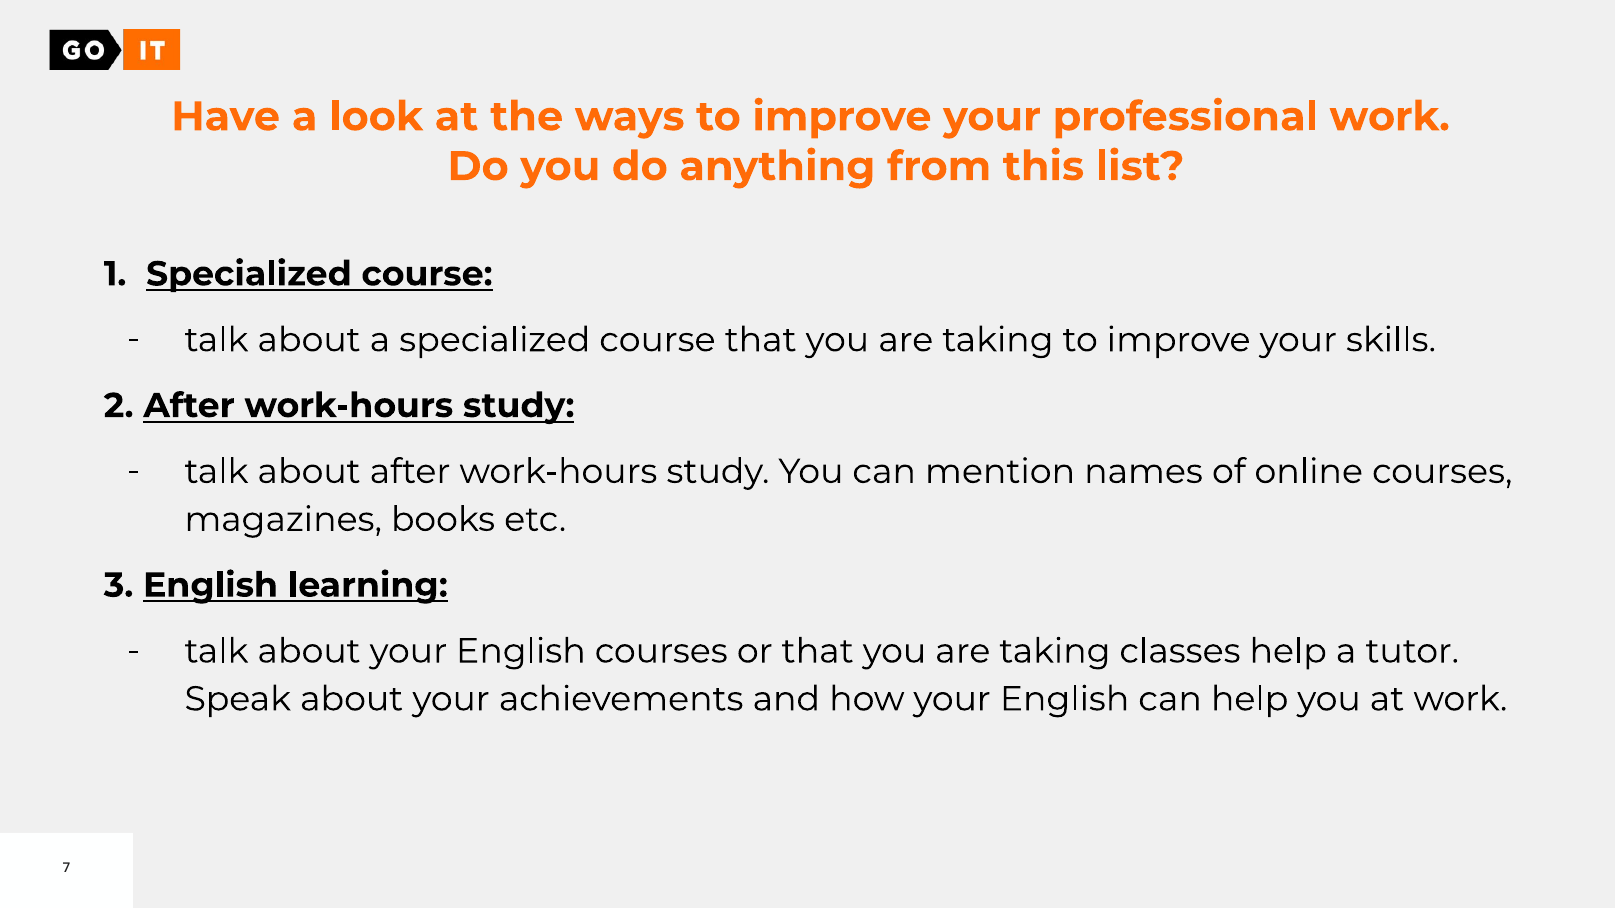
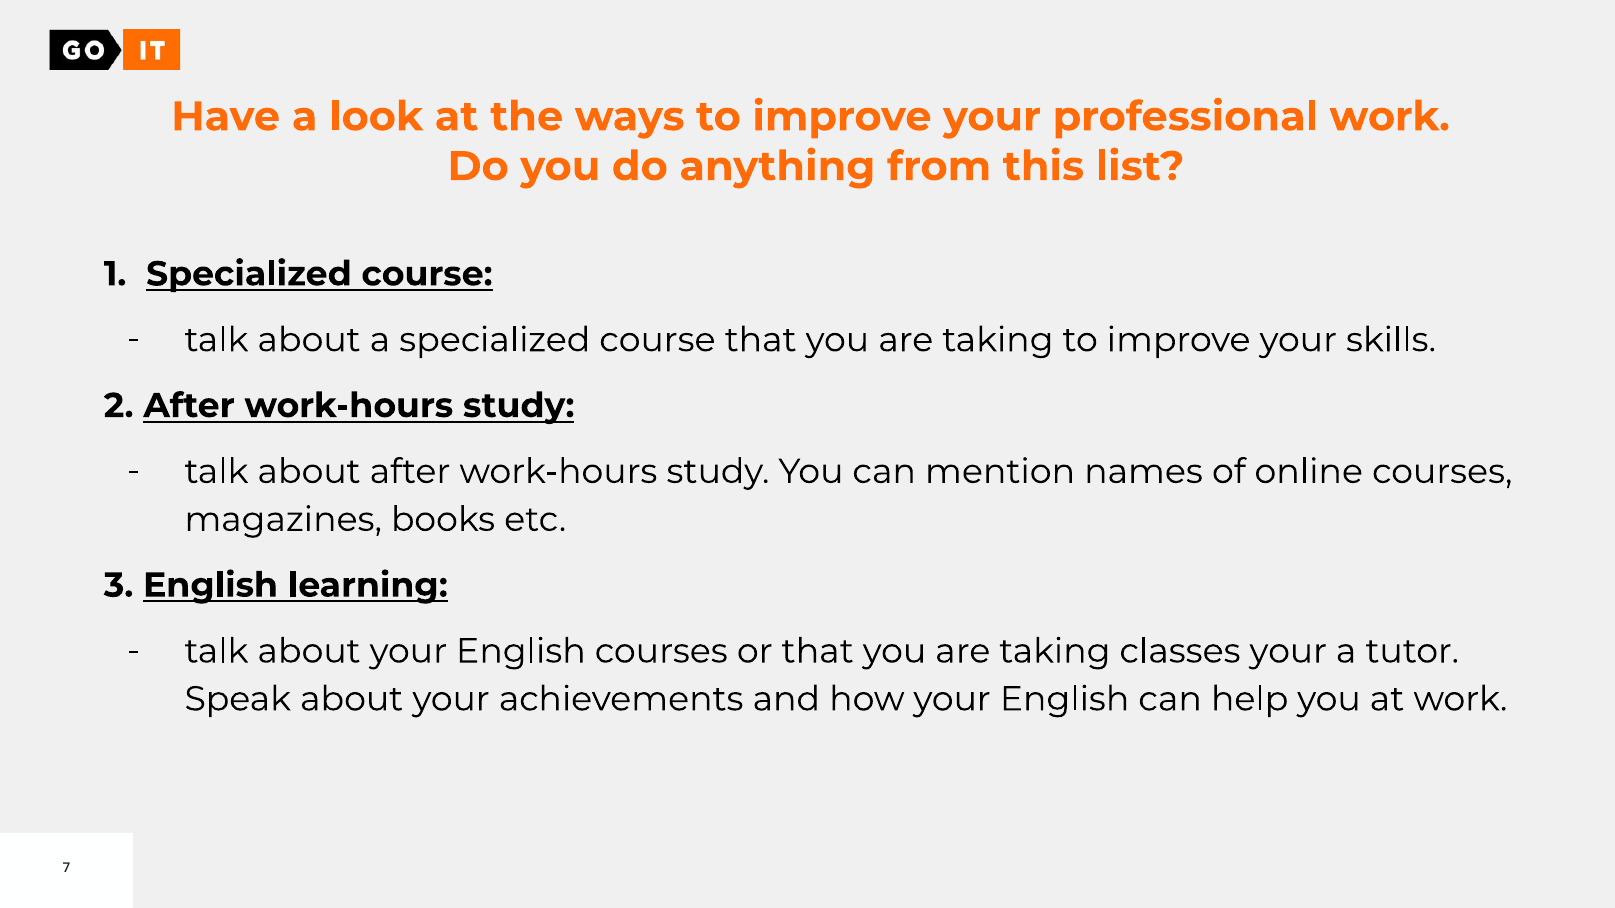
classes help: help -> your
